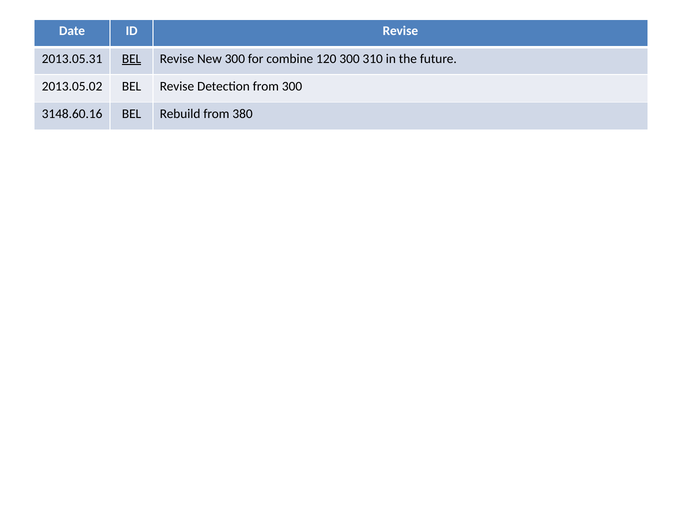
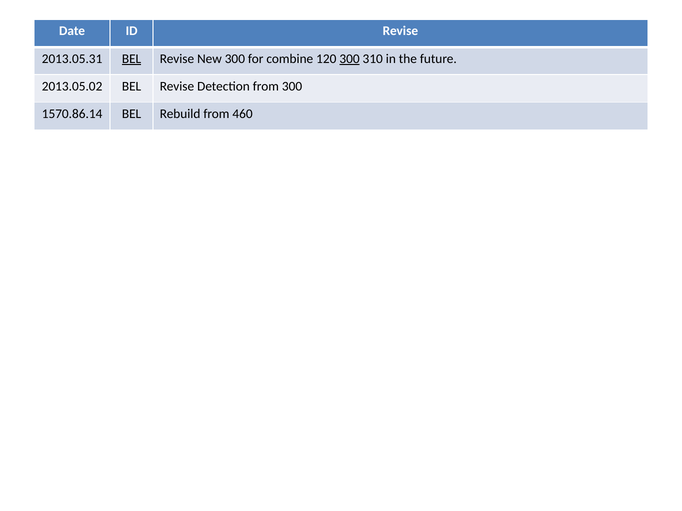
300 at (349, 59) underline: none -> present
3148.60.16: 3148.60.16 -> 1570.86.14
380: 380 -> 460
